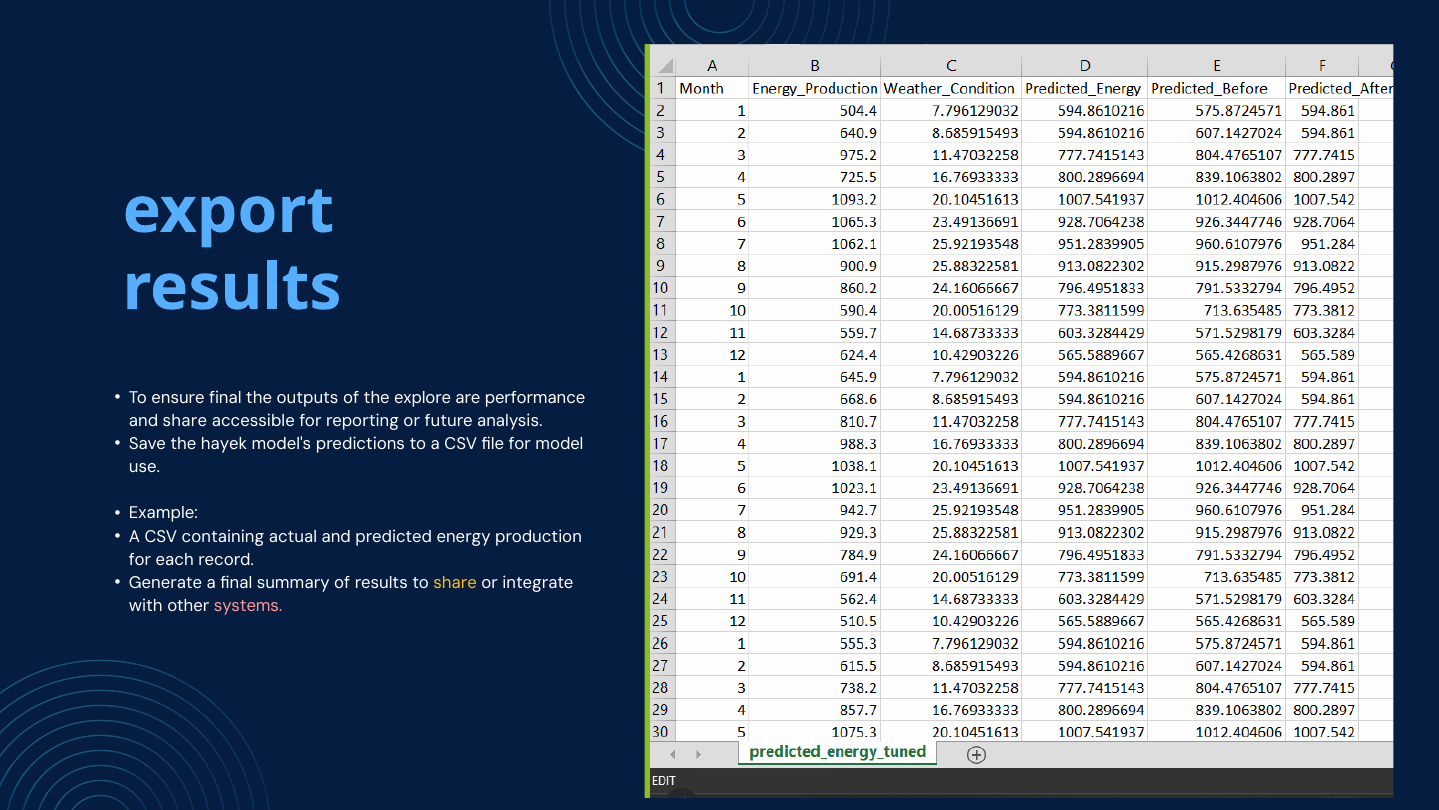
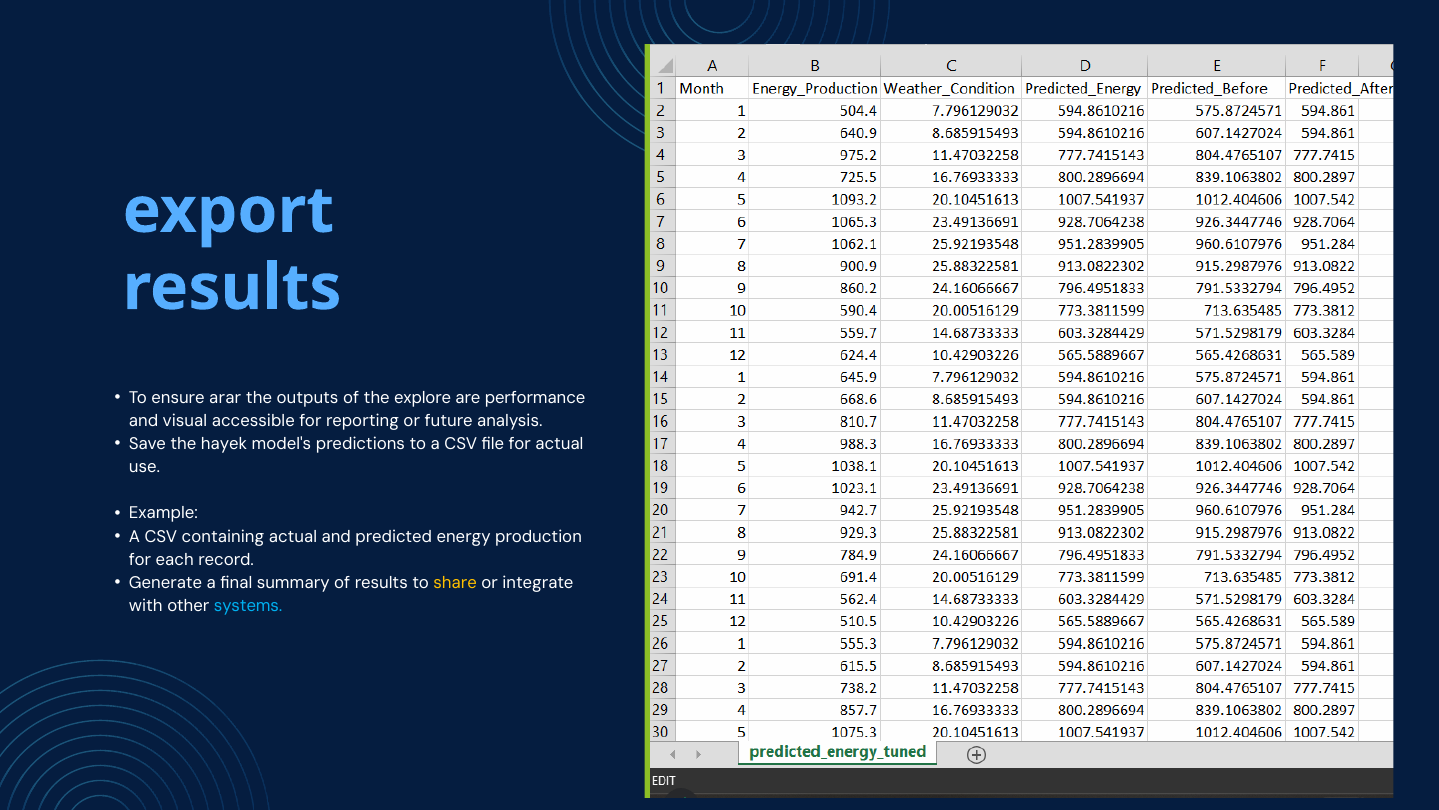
ensure final: final -> arar
and share: share -> visual
for model: model -> actual
systems colour: pink -> light blue
